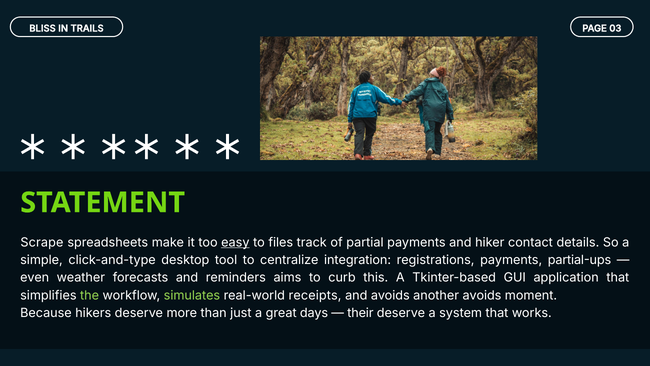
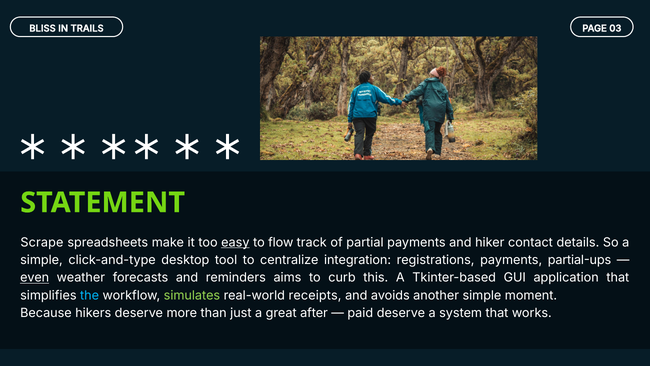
files: files -> flow
even underline: none -> present
the colour: light green -> light blue
another avoids: avoids -> simple
days: days -> after
their: their -> paid
